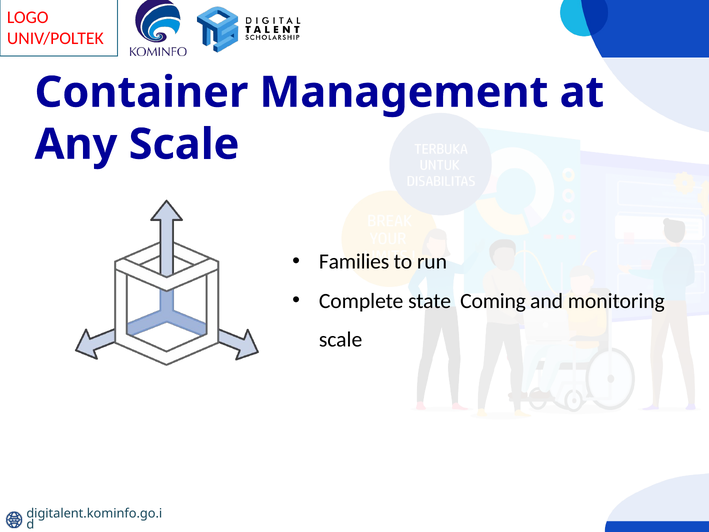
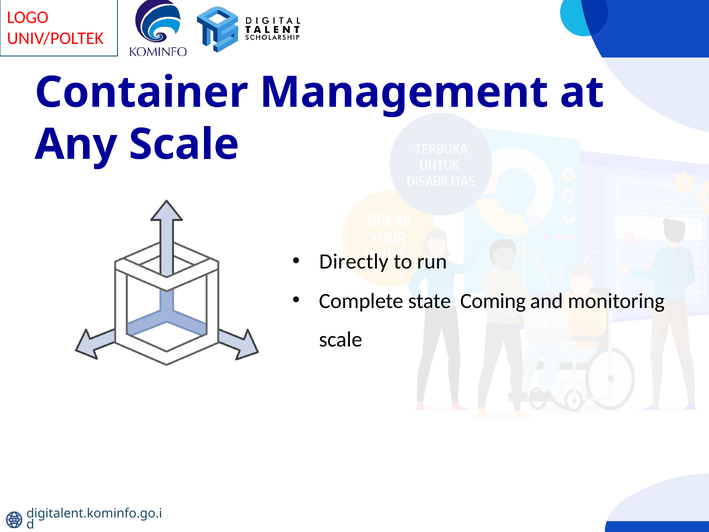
Families: Families -> Directly
